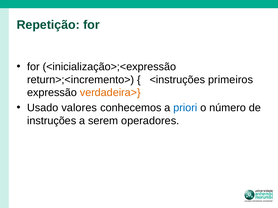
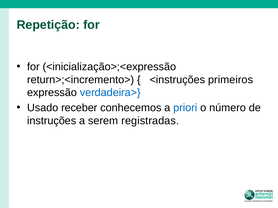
verdadeira> colour: orange -> blue
valores: valores -> receber
operadores: operadores -> registradas
